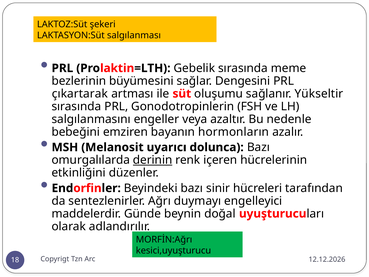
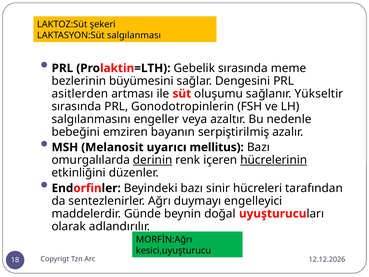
çıkartarak: çıkartarak -> asitlerden
hormonların: hormonların -> serpiştirilmiş
dolunca: dolunca -> mellitus
hücrelerinin underline: none -> present
